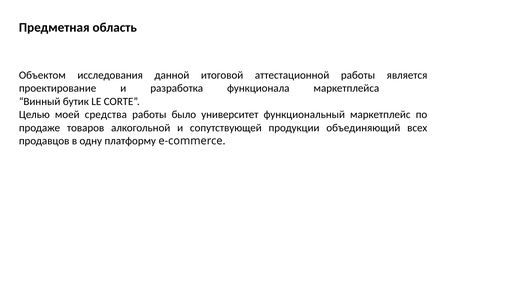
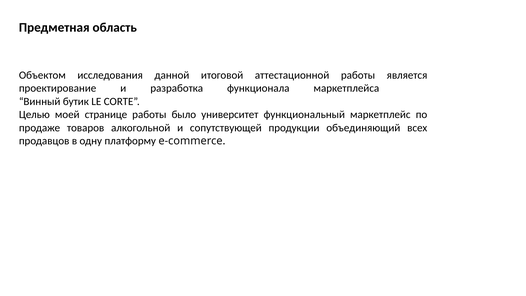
средства: средства -> странице
